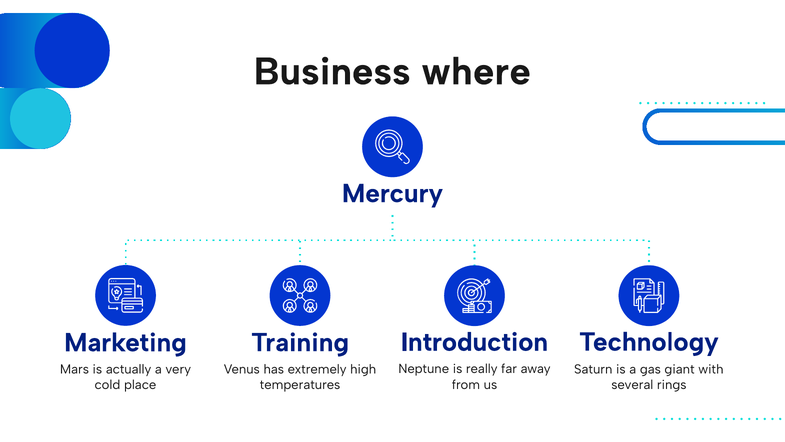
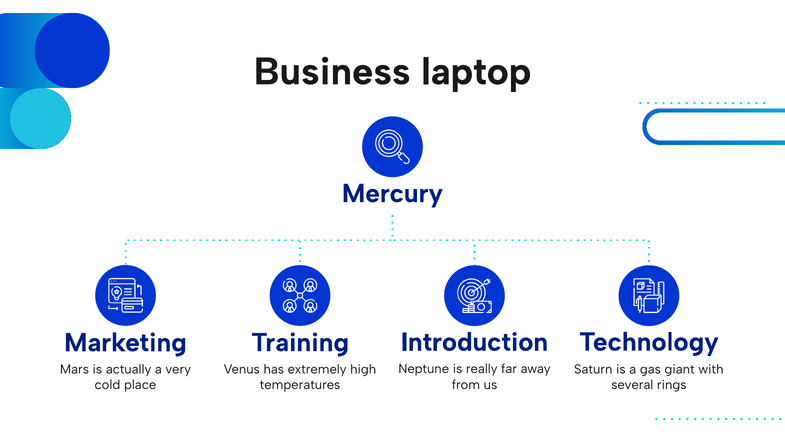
where: where -> laptop
